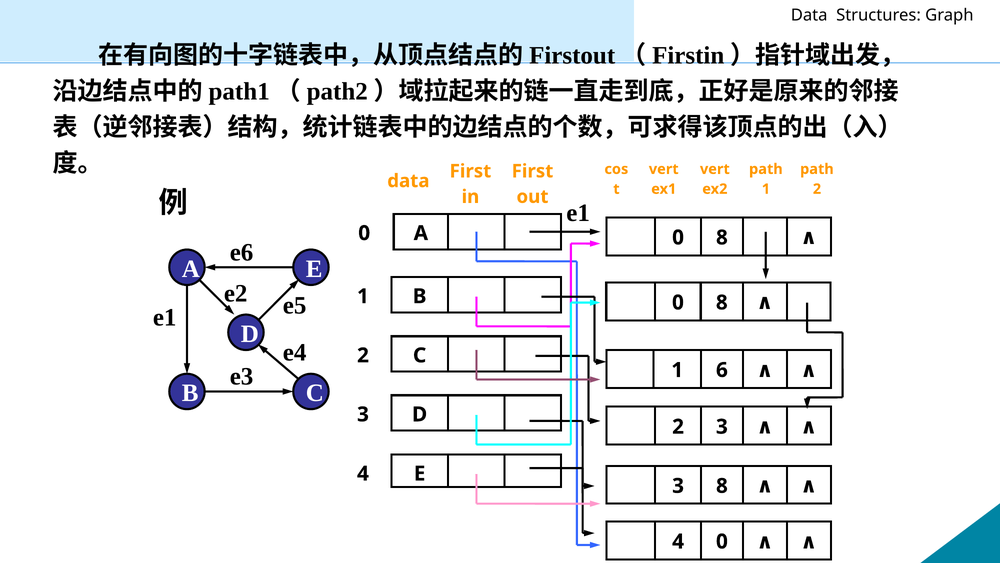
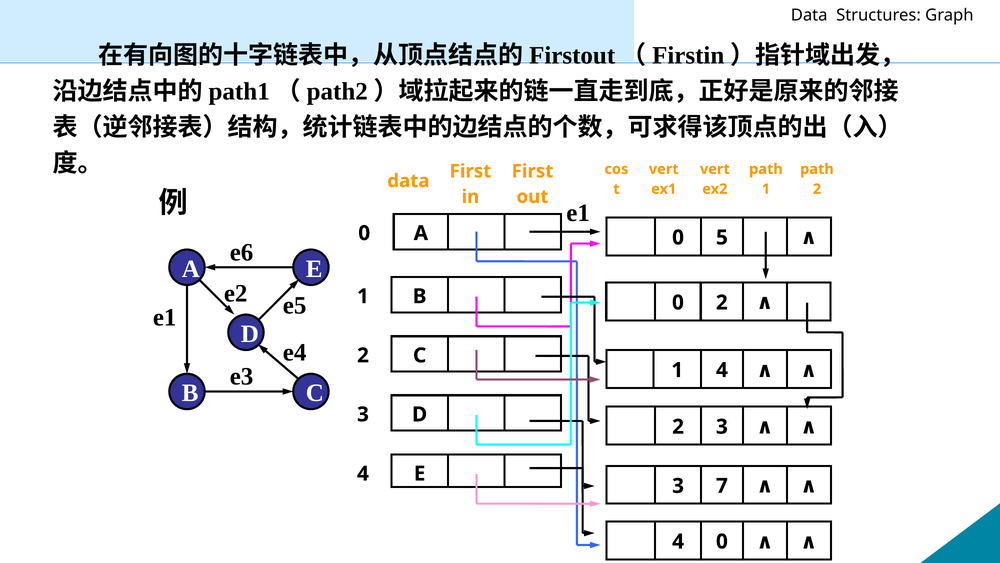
8 at (722, 237): 8 -> 5
8 at (722, 302): 8 -> 2
1 6: 6 -> 4
3 8: 8 -> 7
